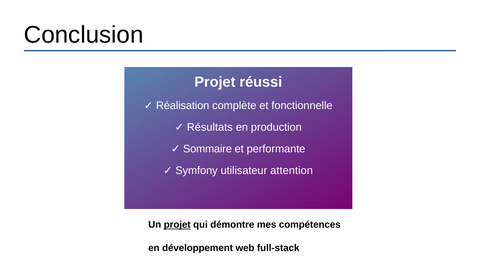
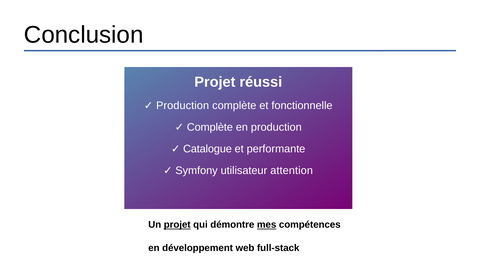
Réalisation at (183, 106): Réalisation -> Production
Résultats at (210, 127): Résultats -> Complète
Sommaire: Sommaire -> Catalogue
mes underline: none -> present
